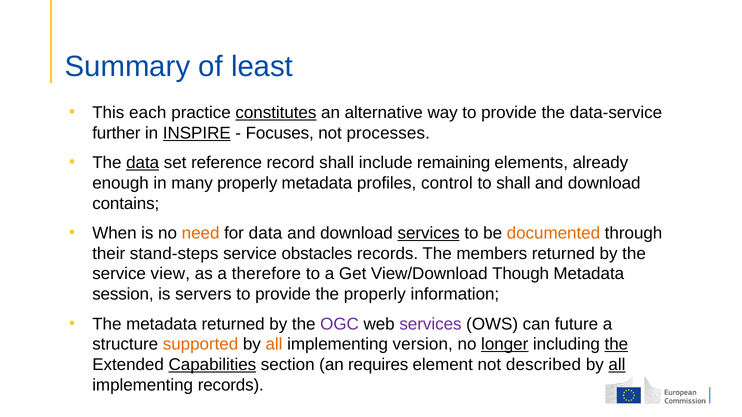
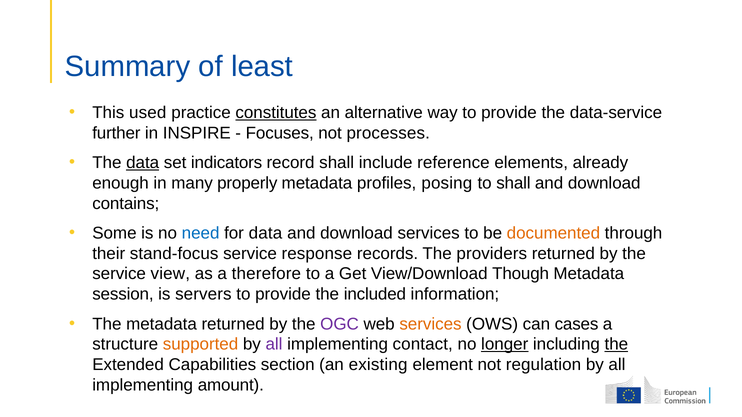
each: each -> used
INSPIRE underline: present -> none
reference: reference -> indicators
remaining: remaining -> reference
control: control -> posing
When: When -> Some
need colour: orange -> blue
services at (429, 233) underline: present -> none
stand-steps: stand-steps -> stand-focus
obstacles: obstacles -> response
members: members -> providers
the properly: properly -> included
services at (430, 324) colour: purple -> orange
future: future -> cases
all at (274, 345) colour: orange -> purple
version: version -> contact
Capabilities underline: present -> none
requires: requires -> existing
described: described -> regulation
all at (617, 365) underline: present -> none
implementing records: records -> amount
